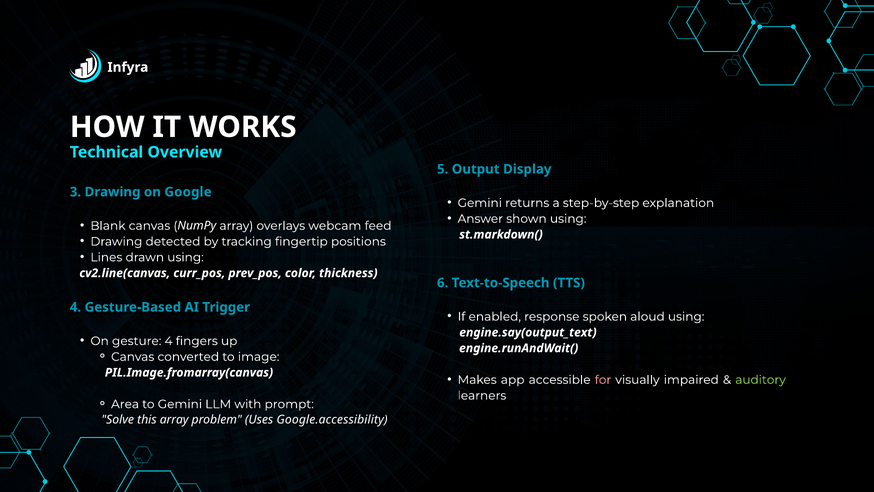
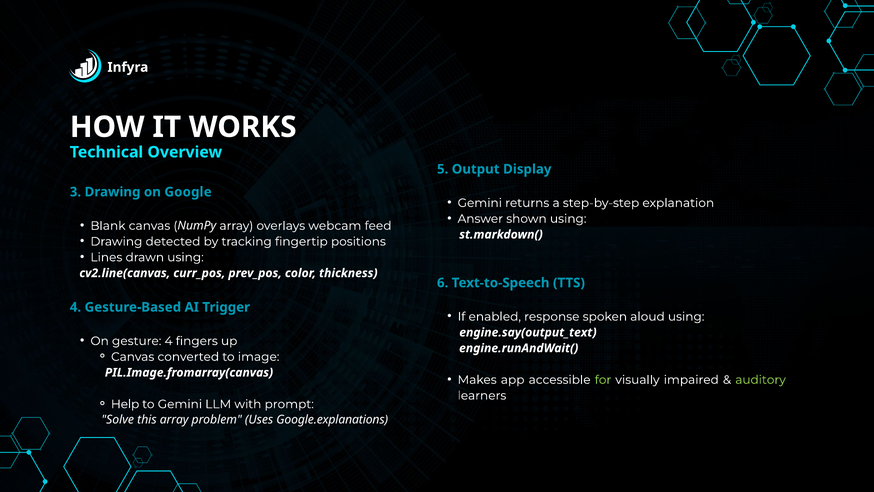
for colour: pink -> light green
Area: Area -> Help
Google.accessibility: Google.accessibility -> Google.explanations
